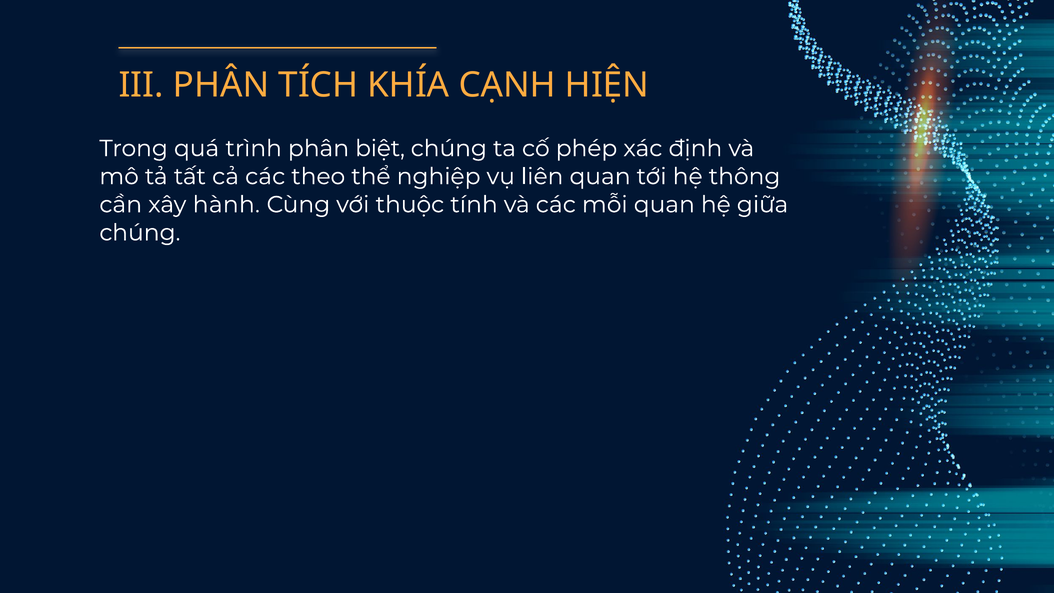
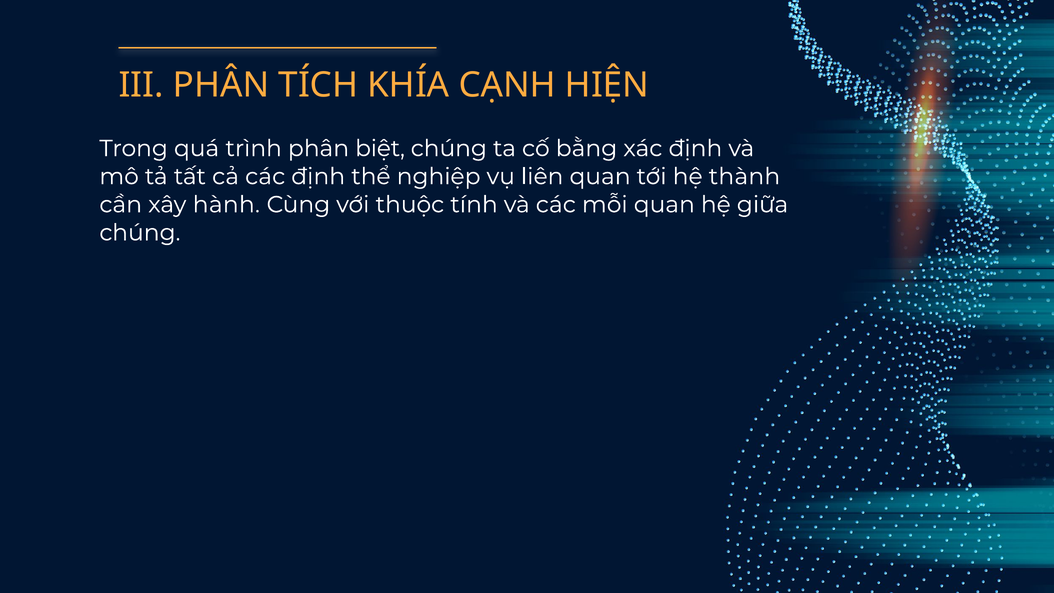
phép: phép -> bằng
các theo: theo -> định
thông: thông -> thành
